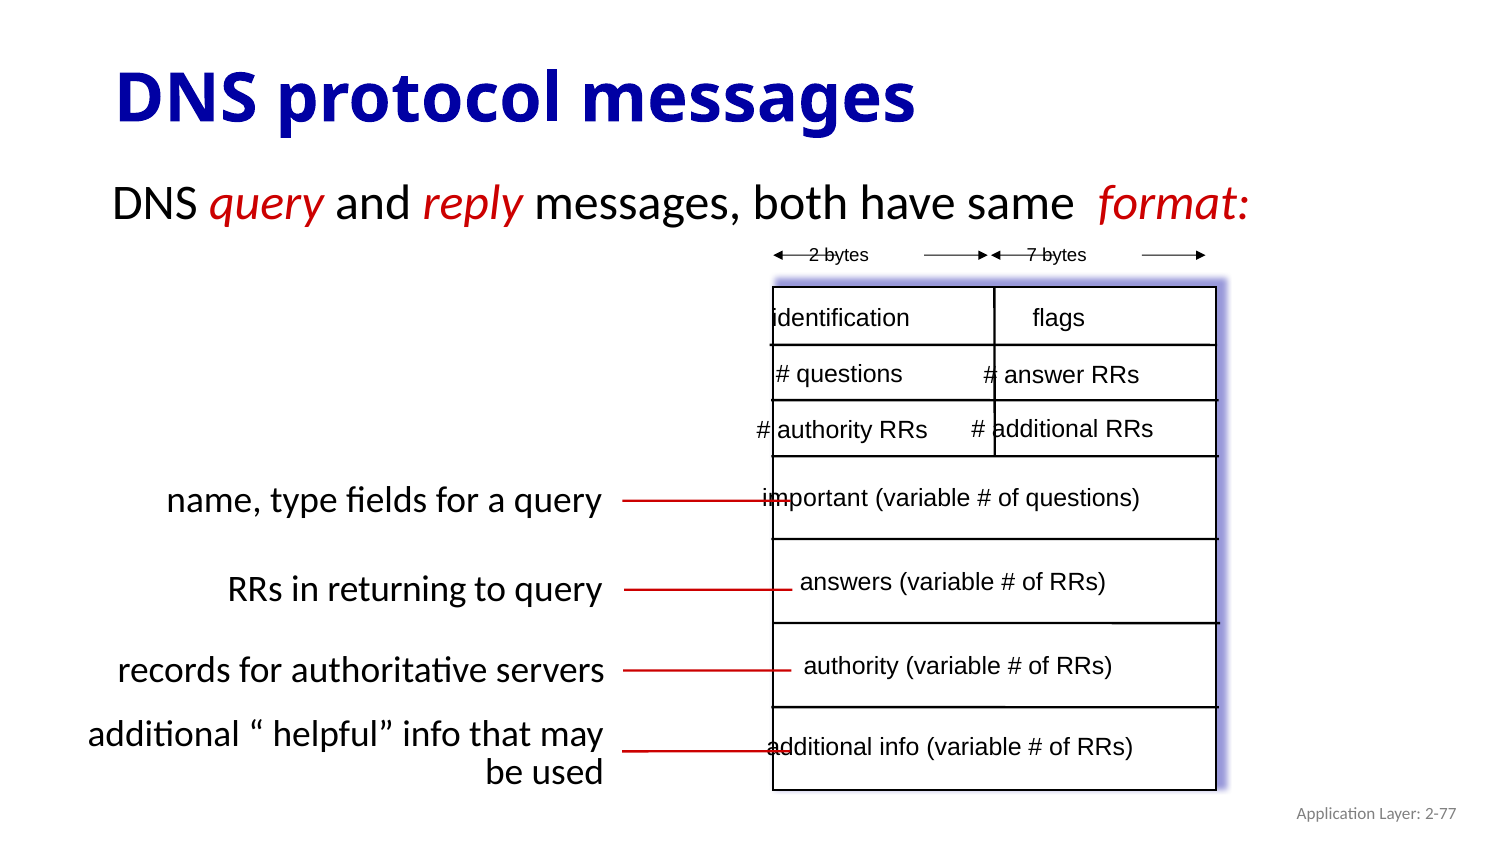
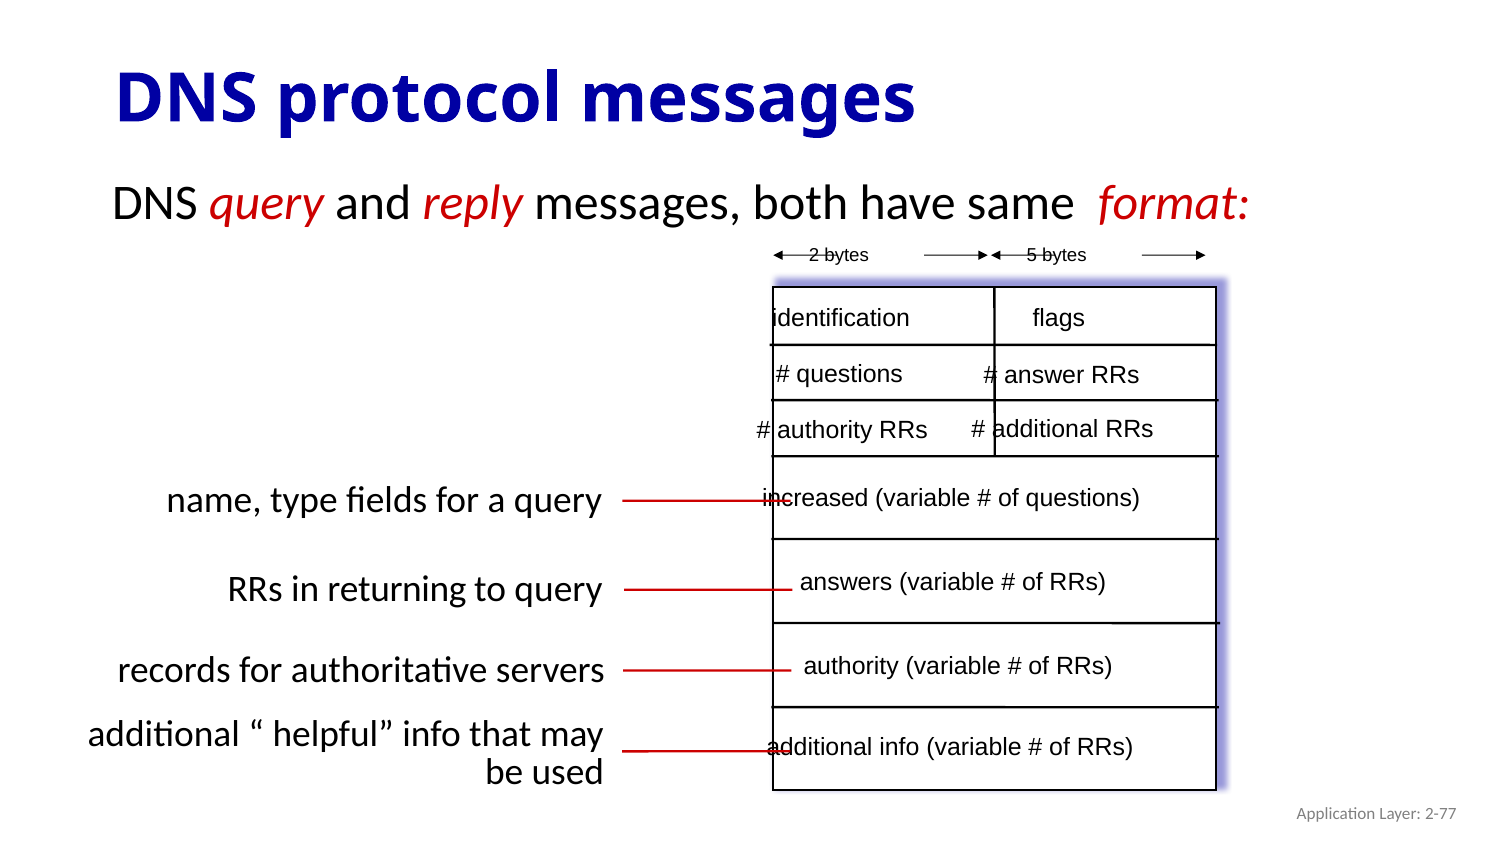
7: 7 -> 5
important: important -> increased
